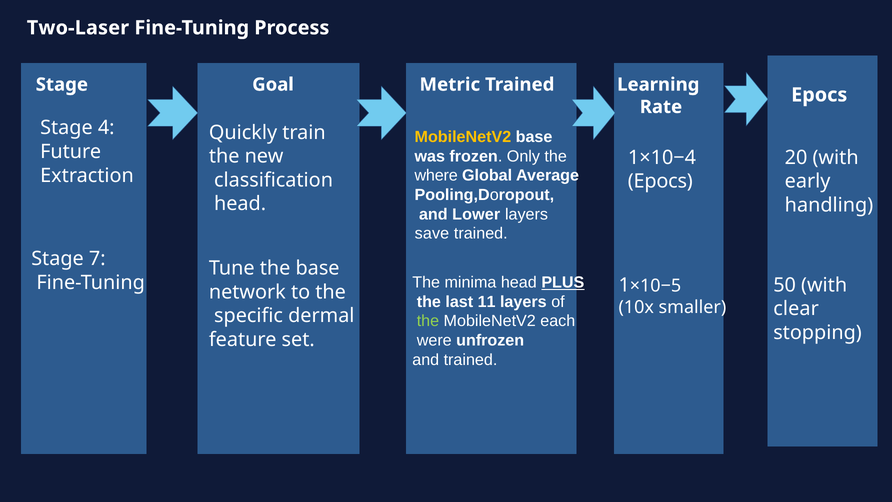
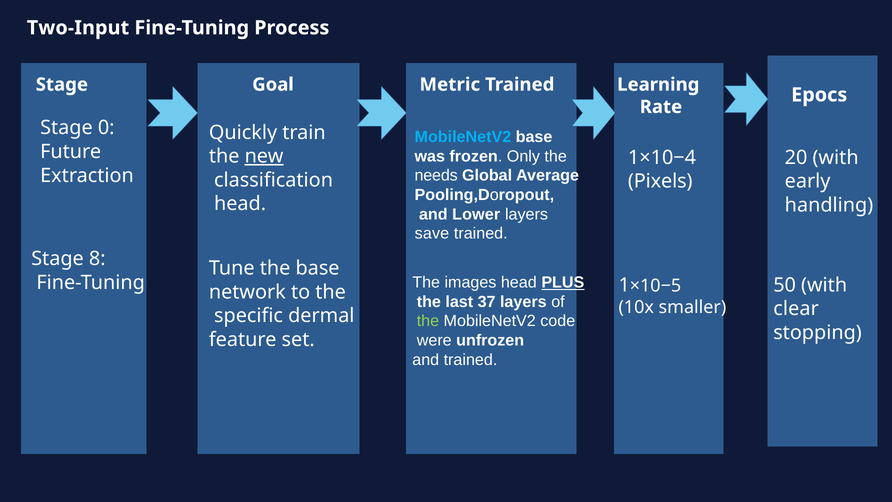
Two-Laser: Two-Laser -> Two-Input
4: 4 -> 0
MobileNetV2 at (463, 137) colour: yellow -> light blue
new underline: none -> present
where: where -> needs
Epocs at (660, 181): Epocs -> Pixels
7: 7 -> 8
minima: minima -> images
11: 11 -> 37
each: each -> code
